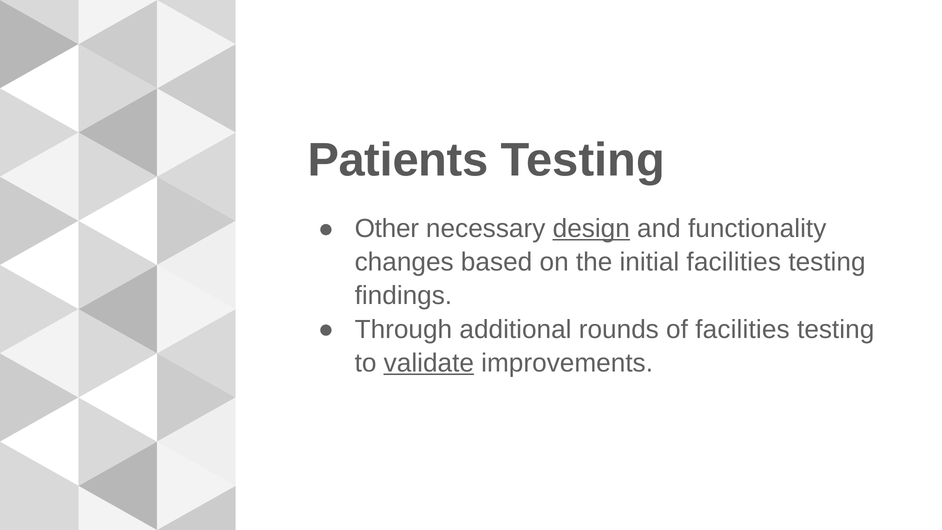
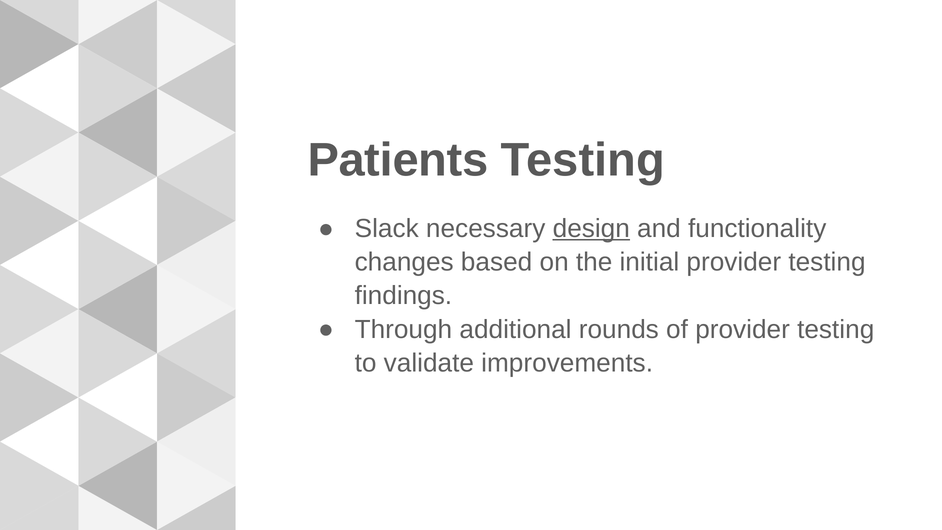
Other: Other -> Slack
initial facilities: facilities -> provider
of facilities: facilities -> provider
validate underline: present -> none
